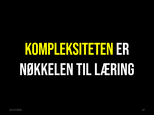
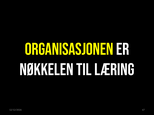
KOMPLEKSITETEN: KOMPLEKSITETEN -> ORGANISASJONEN
